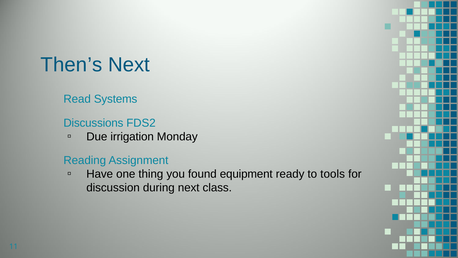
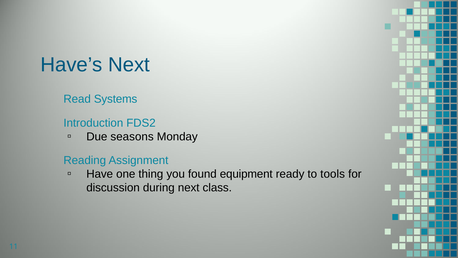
Then’s: Then’s -> Have’s
Discussions: Discussions -> Introduction
irrigation: irrigation -> seasons
